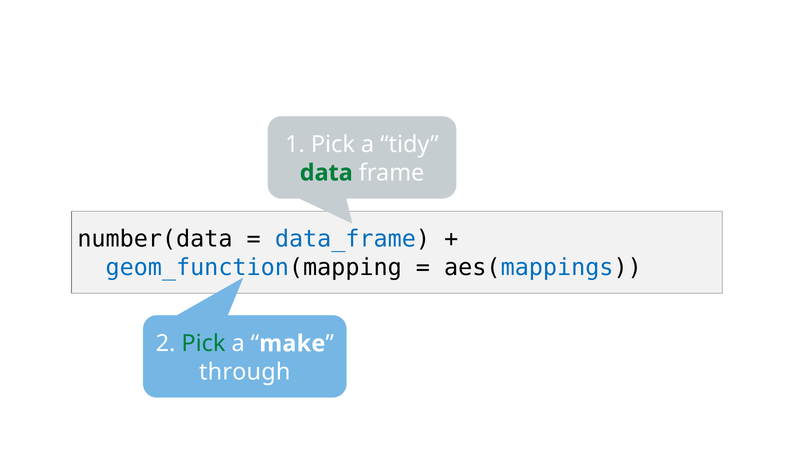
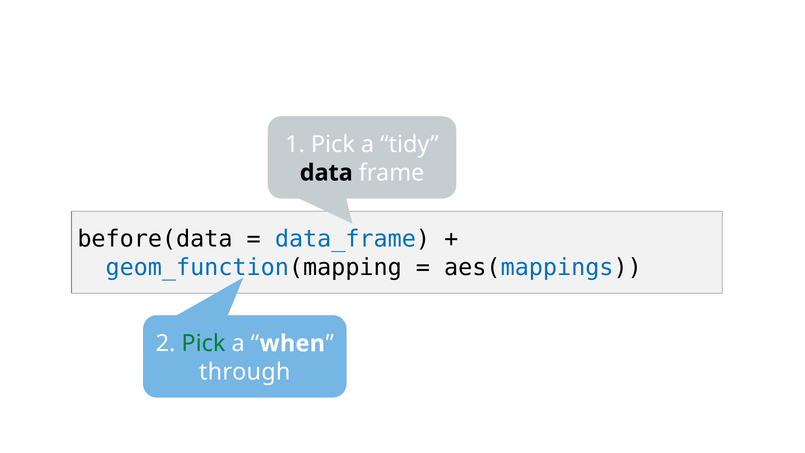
data colour: green -> black
number(data: number(data -> before(data
make: make -> when
